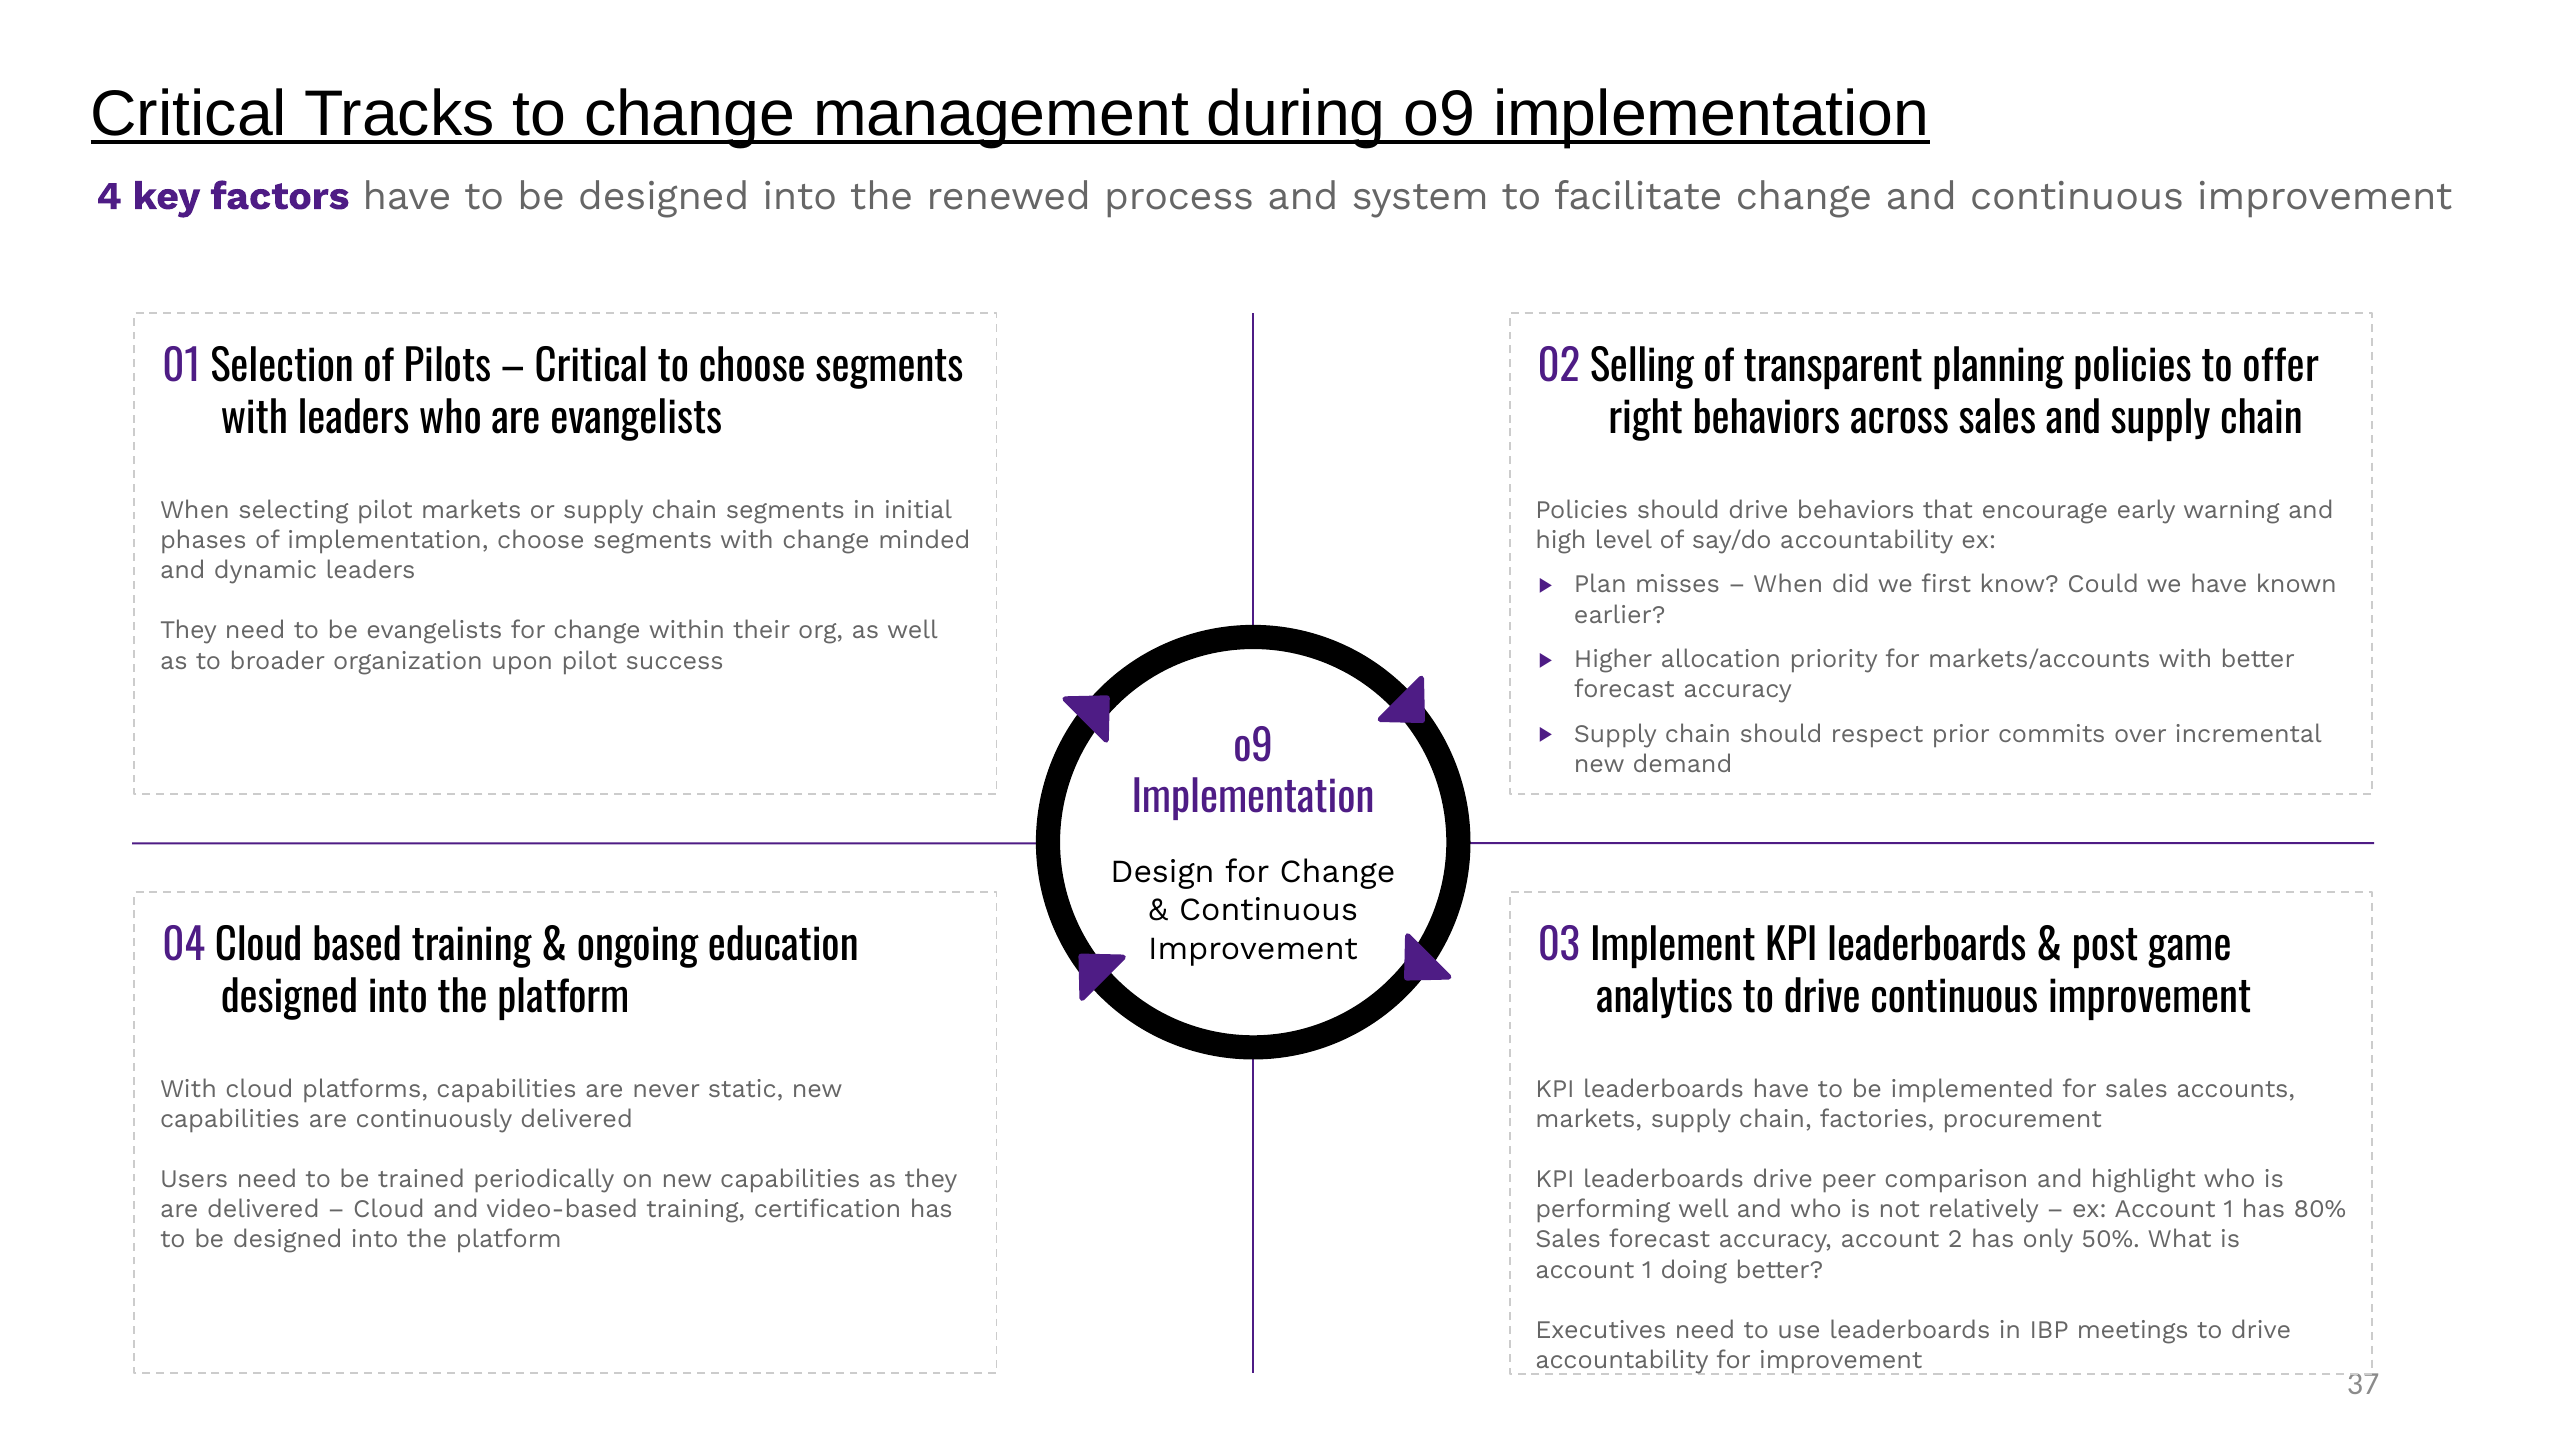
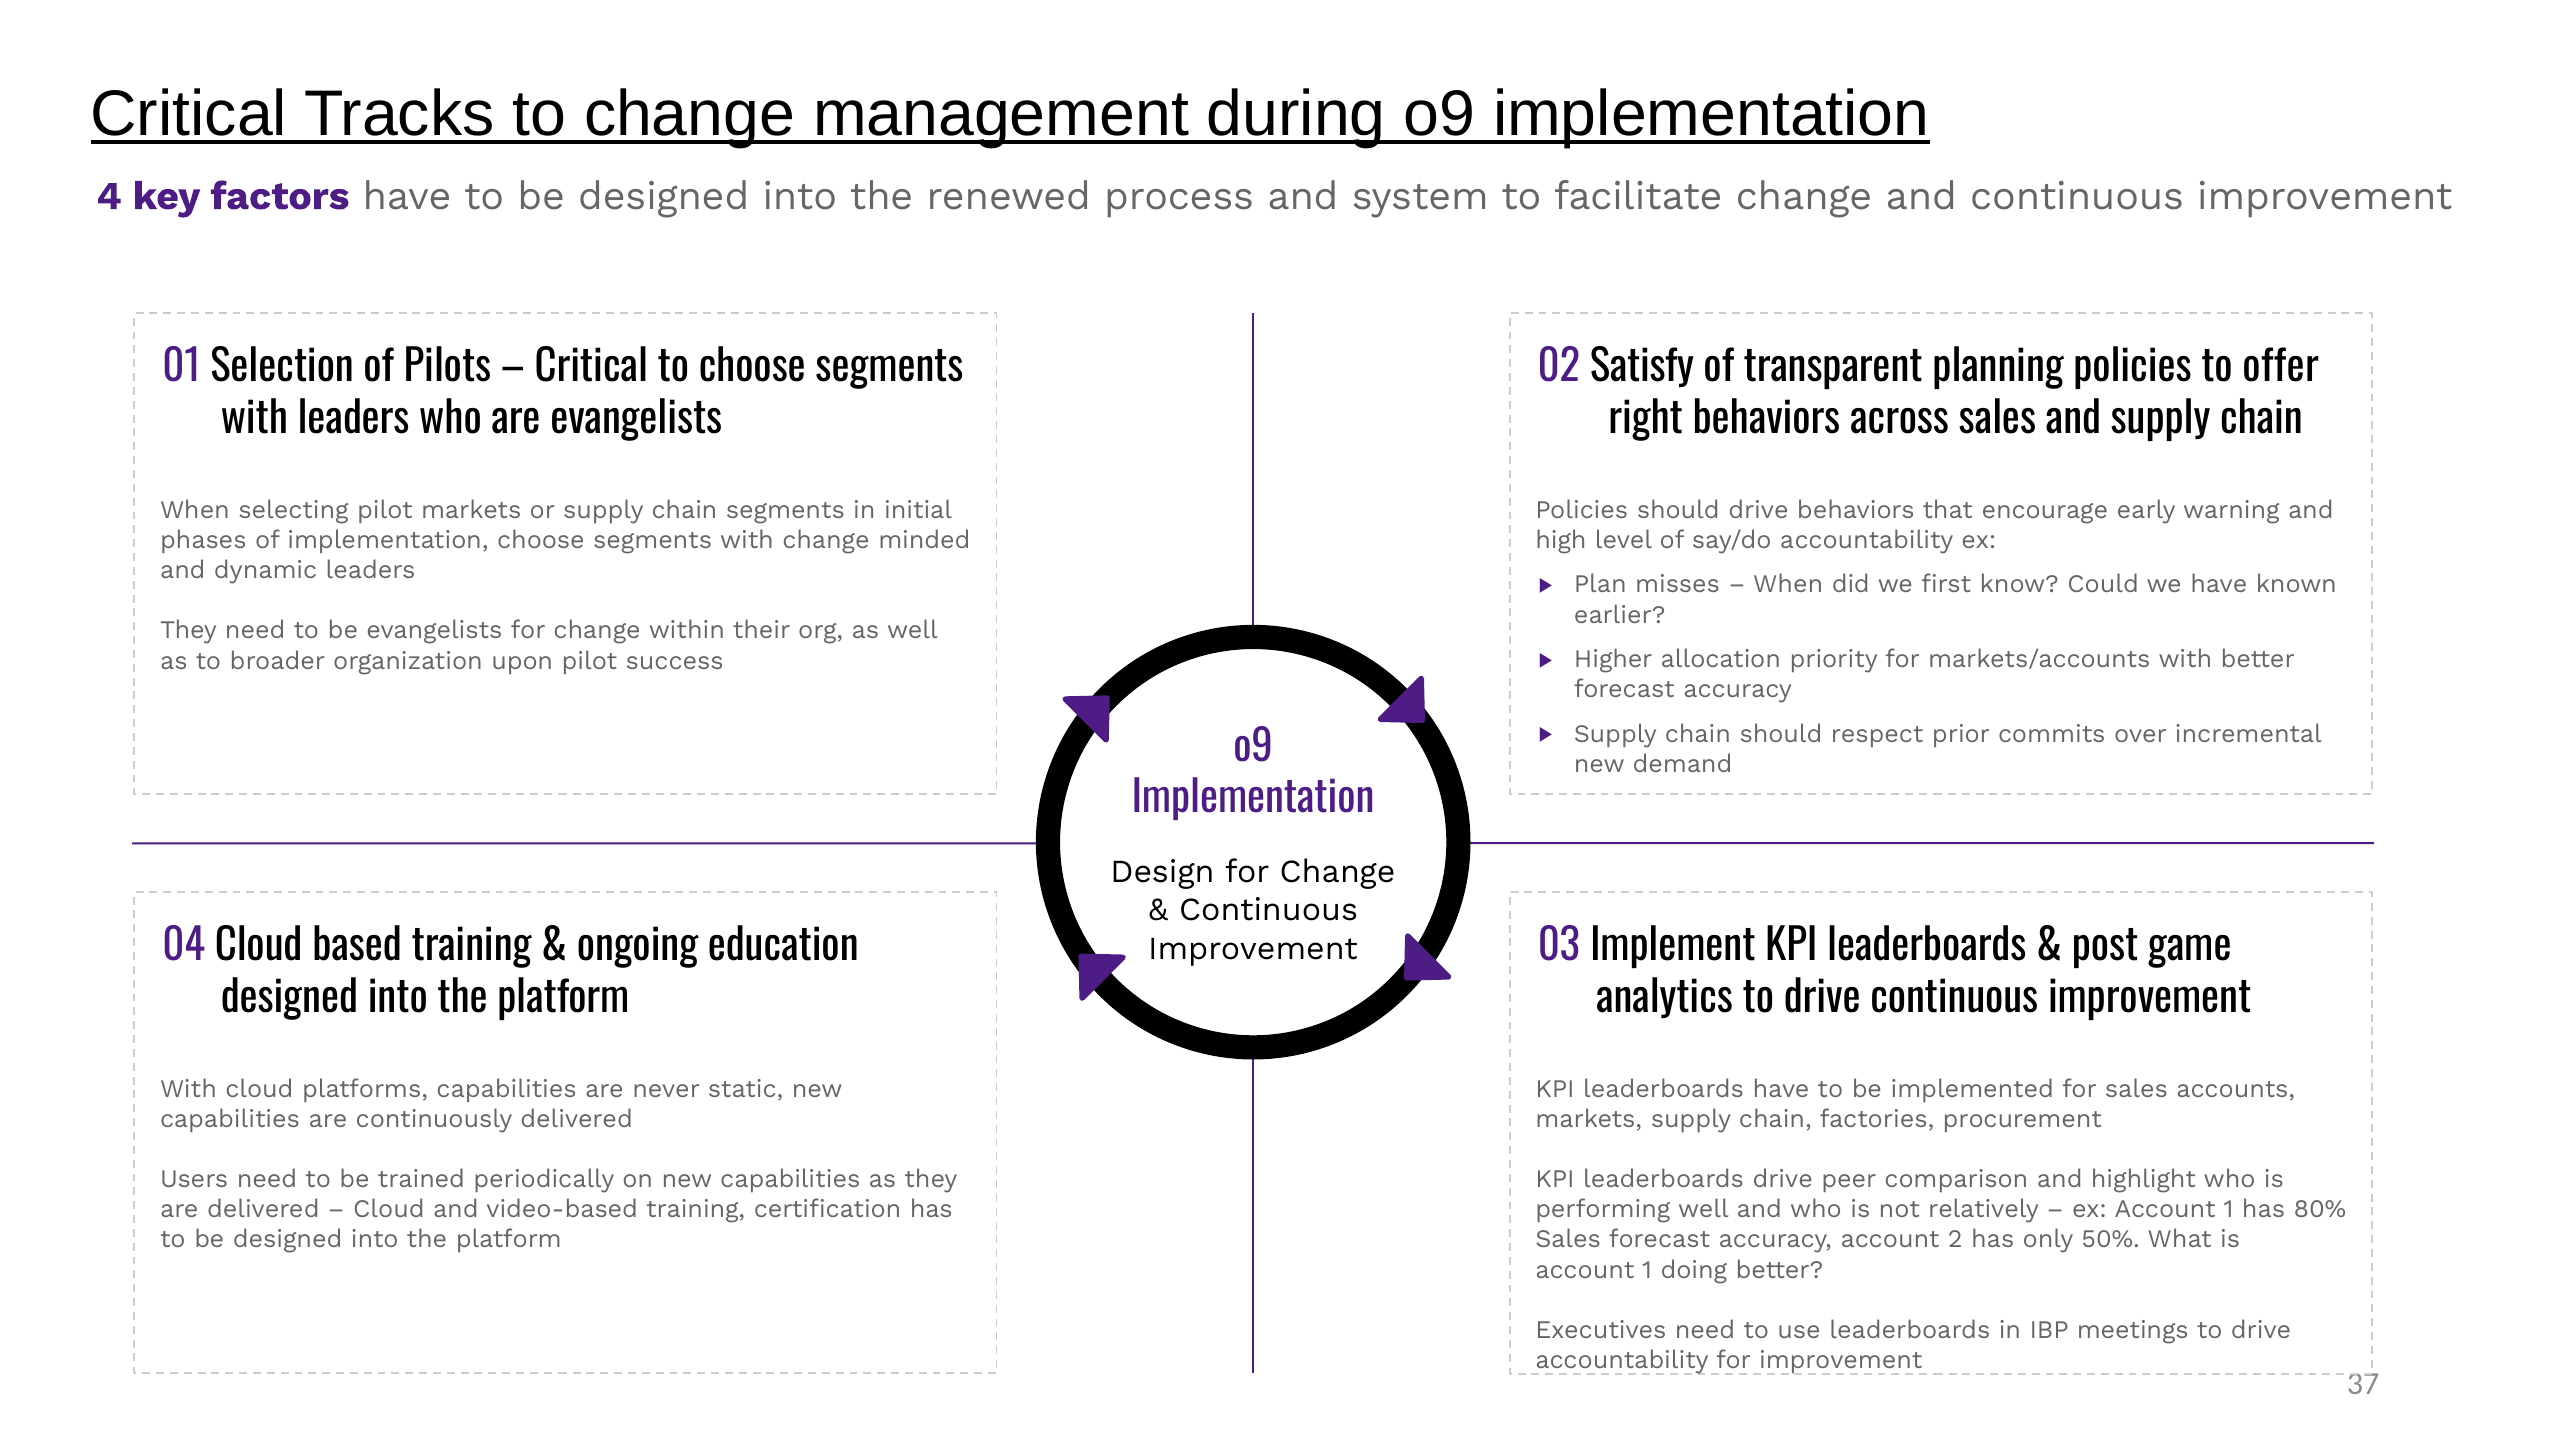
Selling: Selling -> Satisfy
